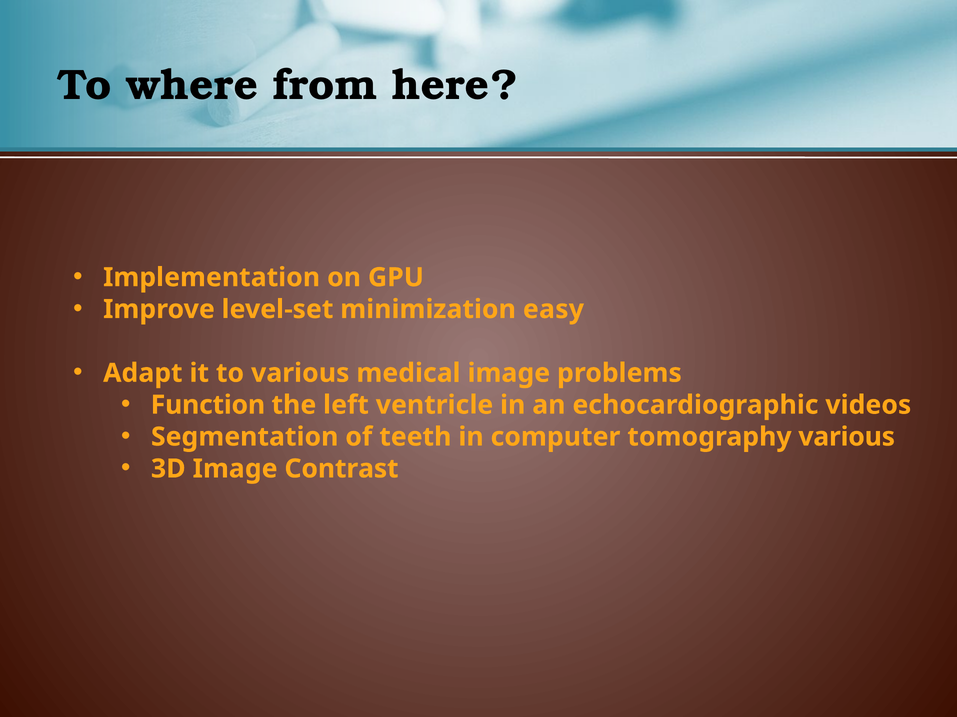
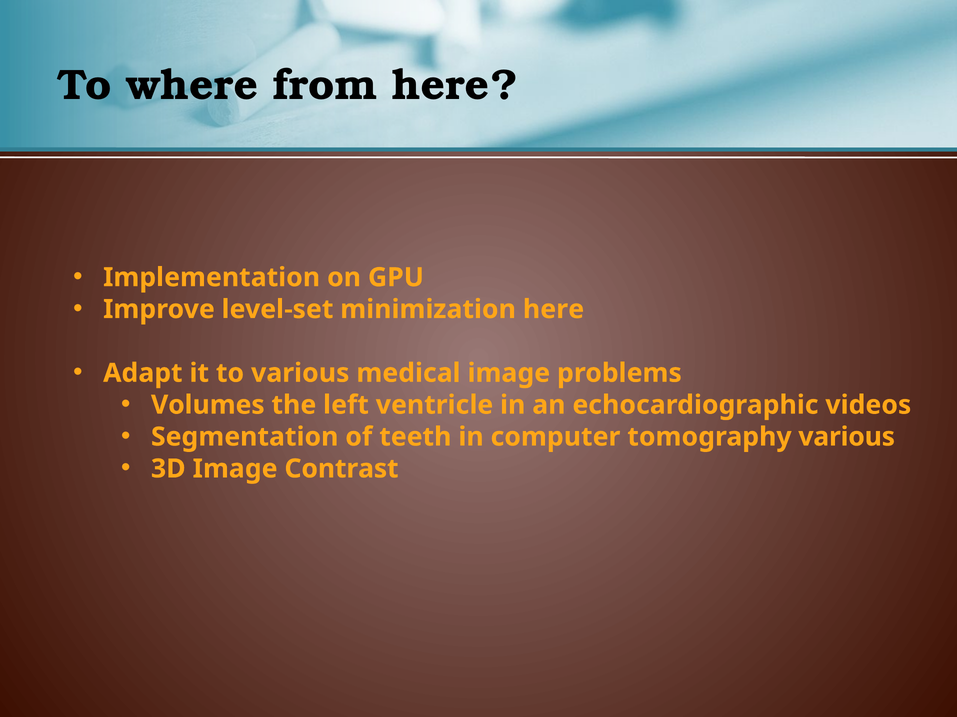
minimization easy: easy -> here
Function: Function -> Volumes
